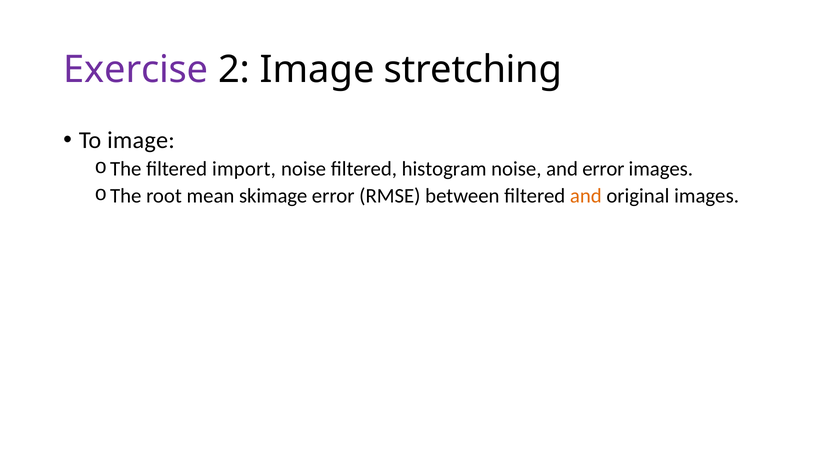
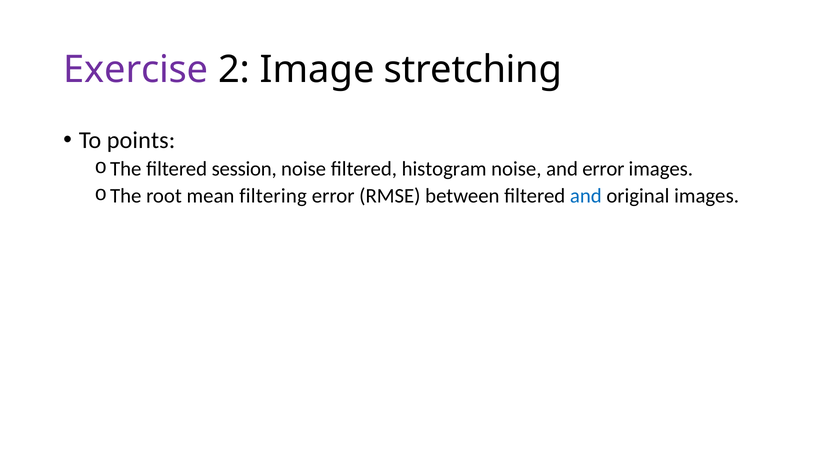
To image: image -> points
import: import -> session
skimage: skimage -> filtering
and at (586, 196) colour: orange -> blue
